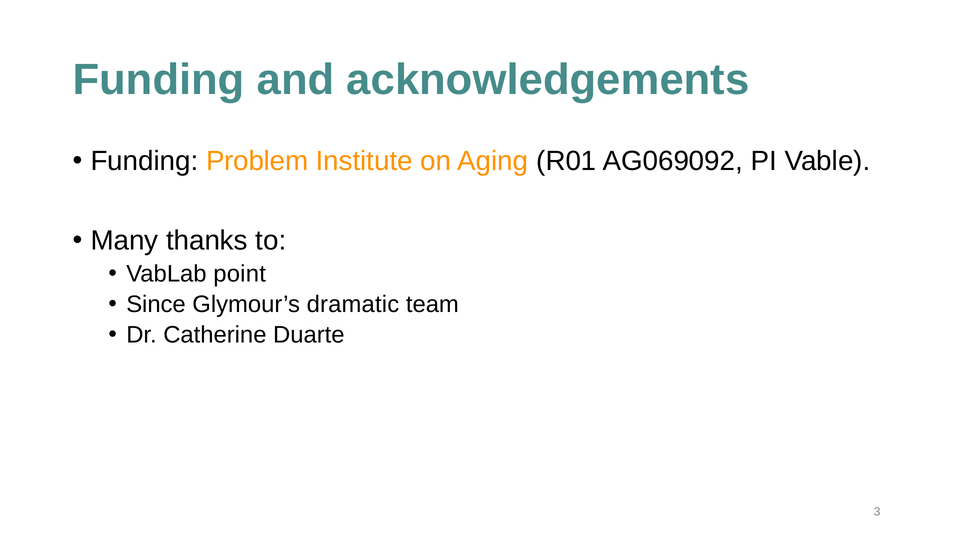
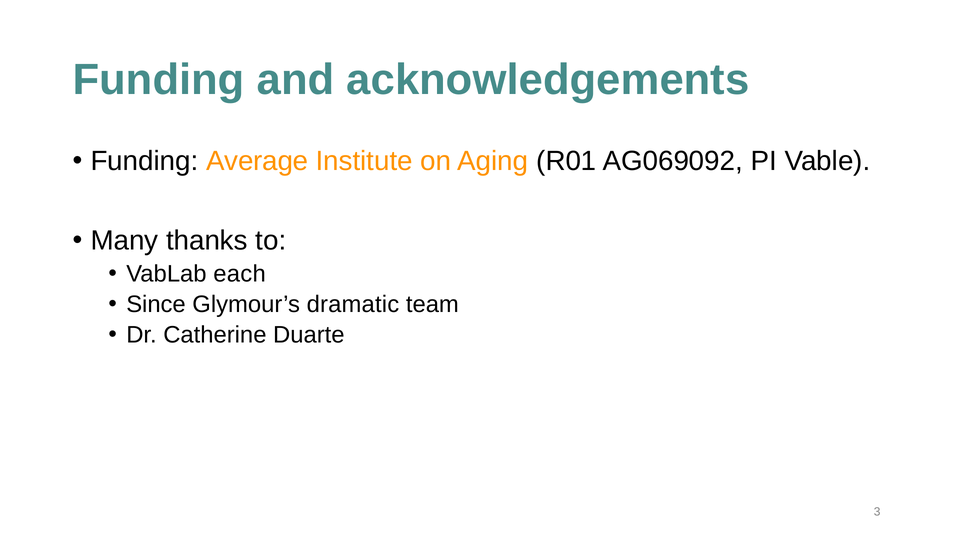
Problem: Problem -> Average
point: point -> each
